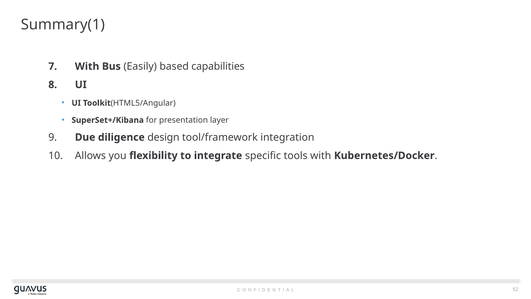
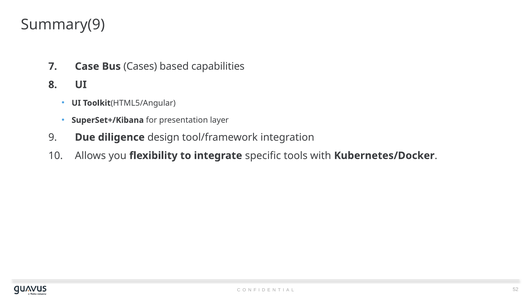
Summary(1: Summary(1 -> Summary(9
7 With: With -> Case
Easily: Easily -> Cases
